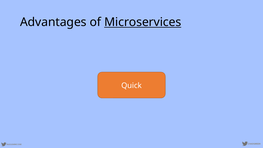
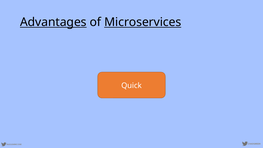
Advantages underline: none -> present
